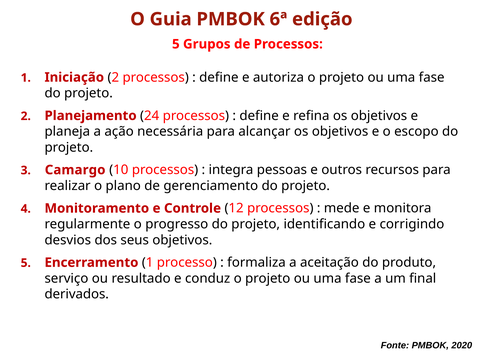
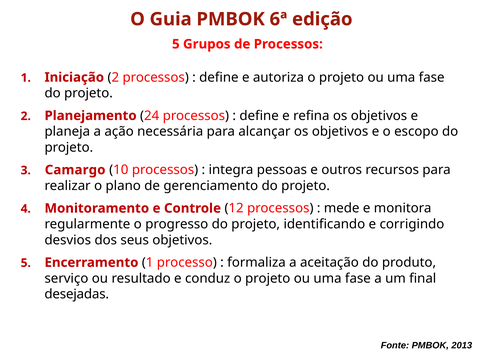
derivados: derivados -> desejadas
2020: 2020 -> 2013
